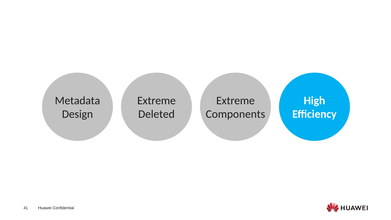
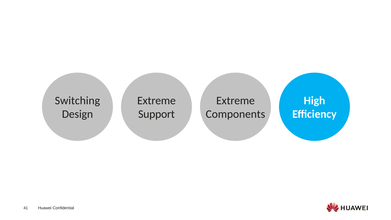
Metadata: Metadata -> Switching
Deleted: Deleted -> Support
